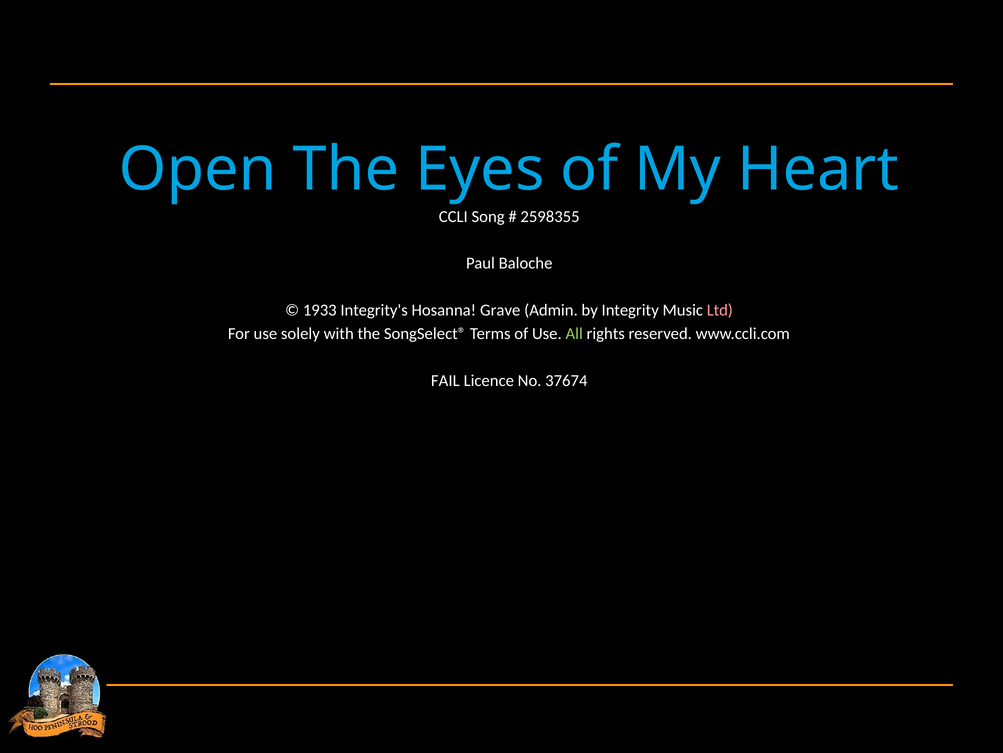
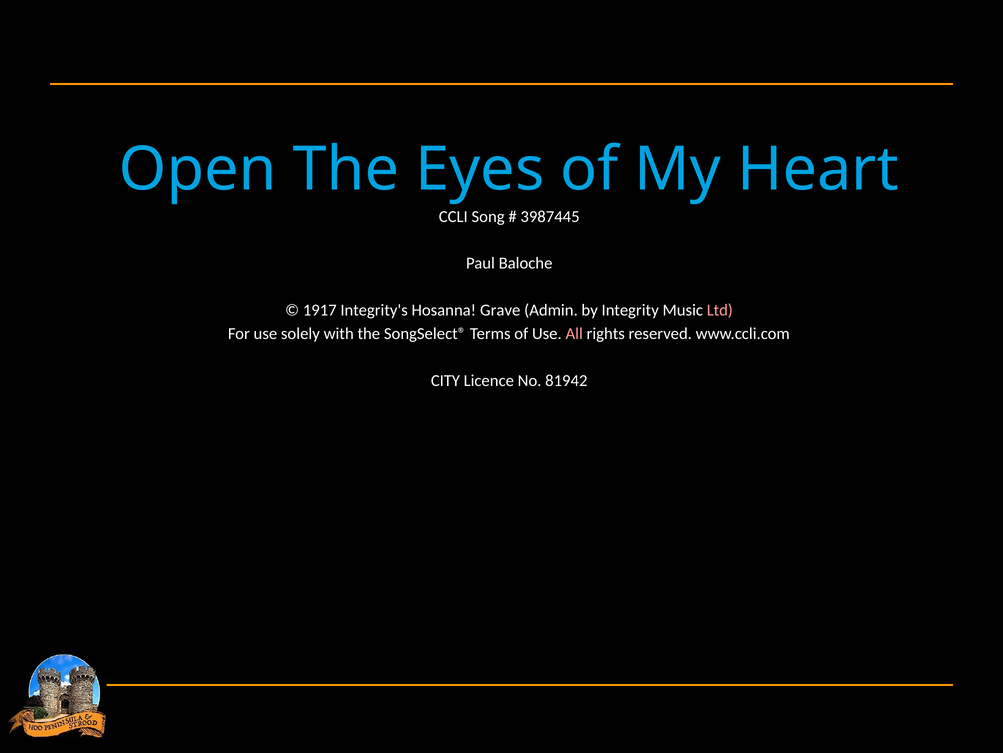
2598355: 2598355 -> 3987445
1933: 1933 -> 1917
All colour: light green -> pink
FAIL: FAIL -> CITY
37674: 37674 -> 81942
